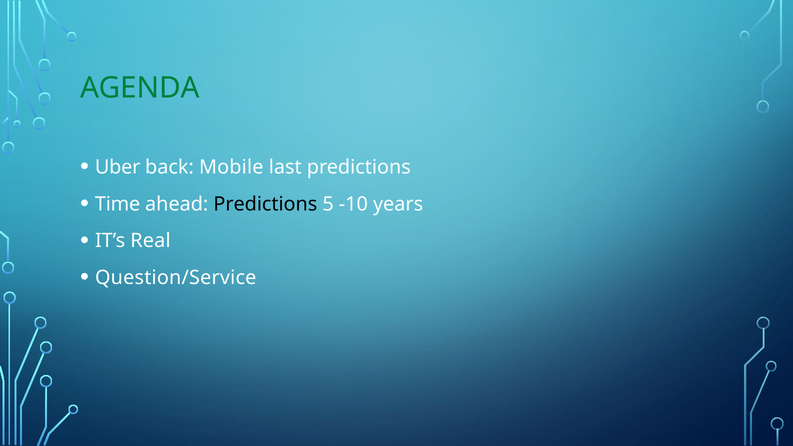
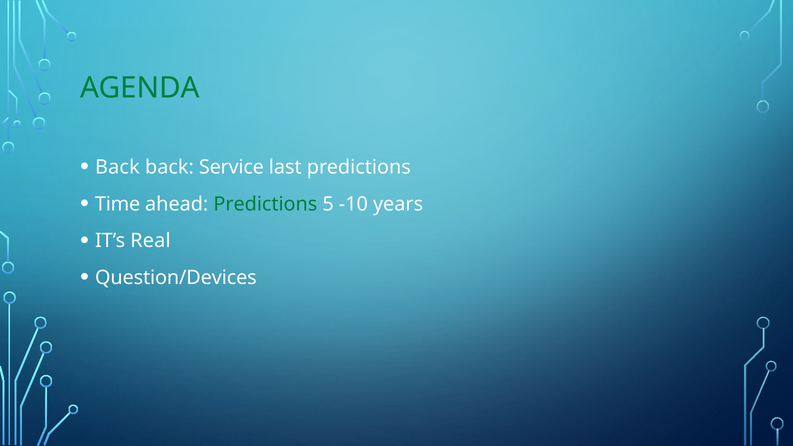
Uber at (118, 167): Uber -> Back
Mobile: Mobile -> Service
Predictions at (265, 204) colour: black -> green
Question/Service: Question/Service -> Question/Devices
